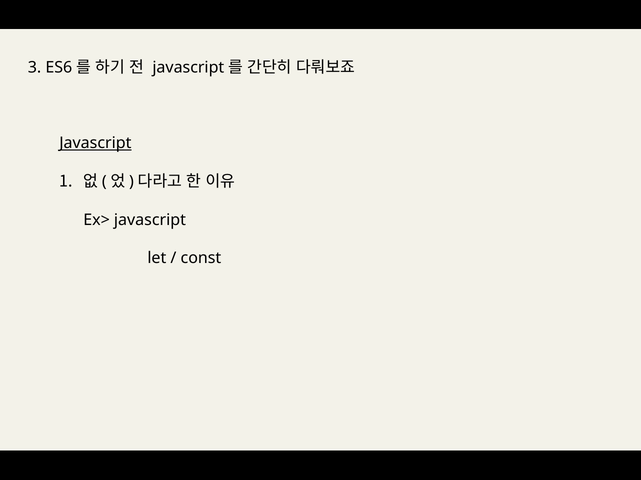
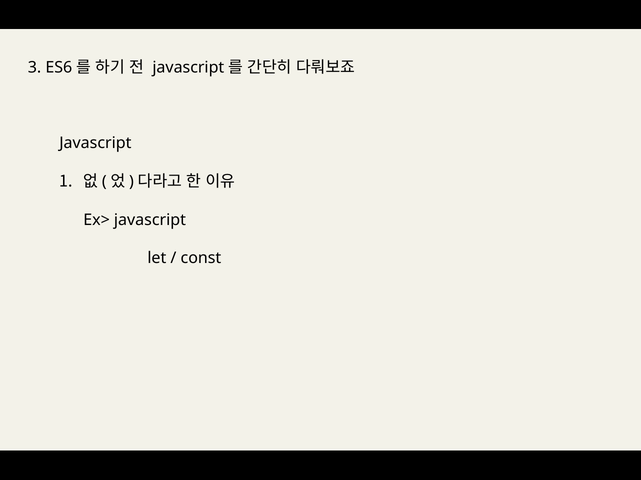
Javascript at (95, 143) underline: present -> none
